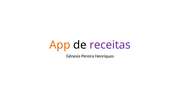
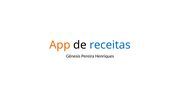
receitas colour: purple -> blue
